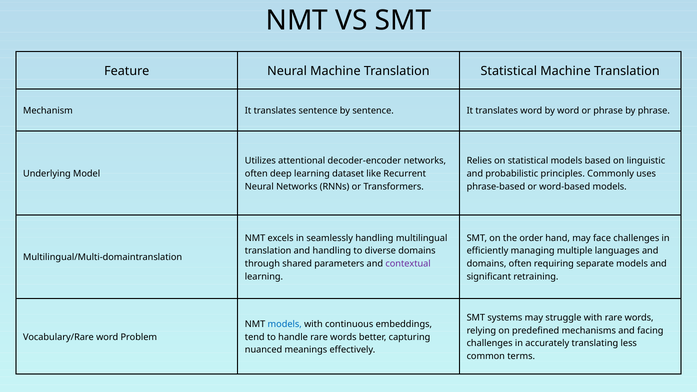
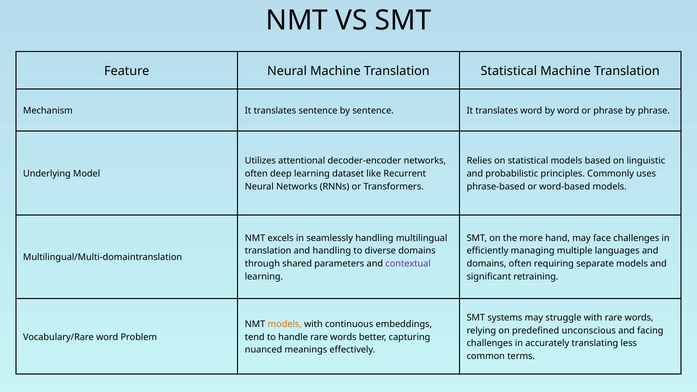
order: order -> more
models at (285, 324) colour: blue -> orange
mechanisms: mechanisms -> unconscious
